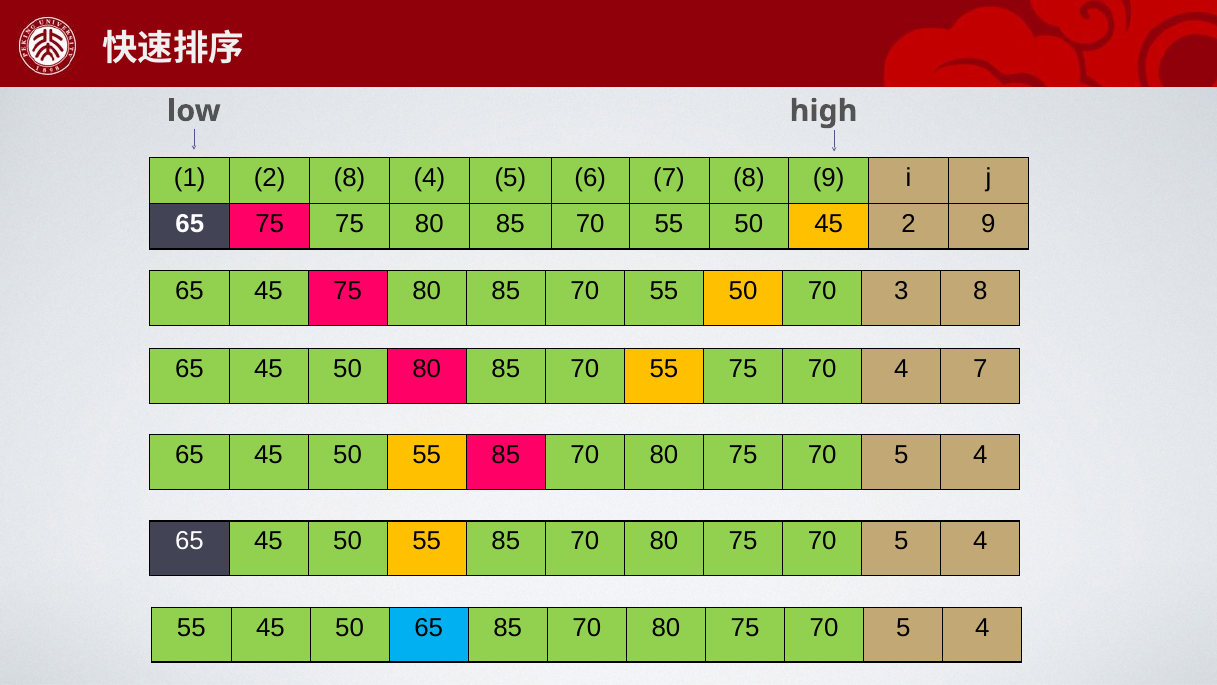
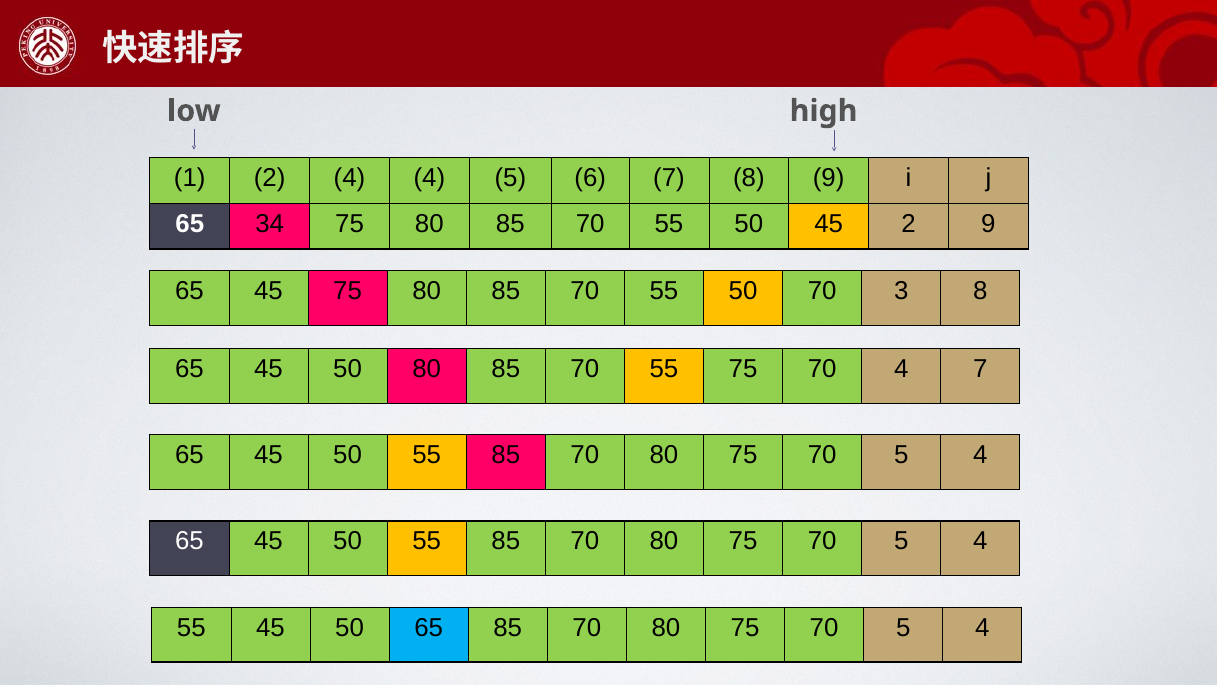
2 8: 8 -> 4
65 75: 75 -> 34
